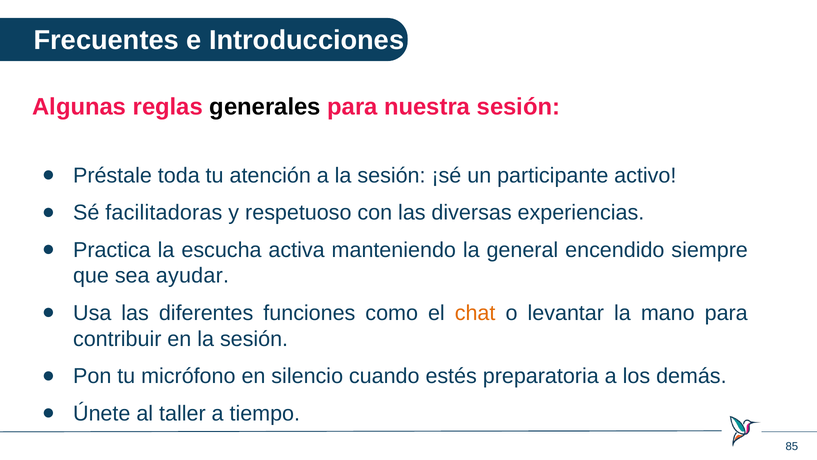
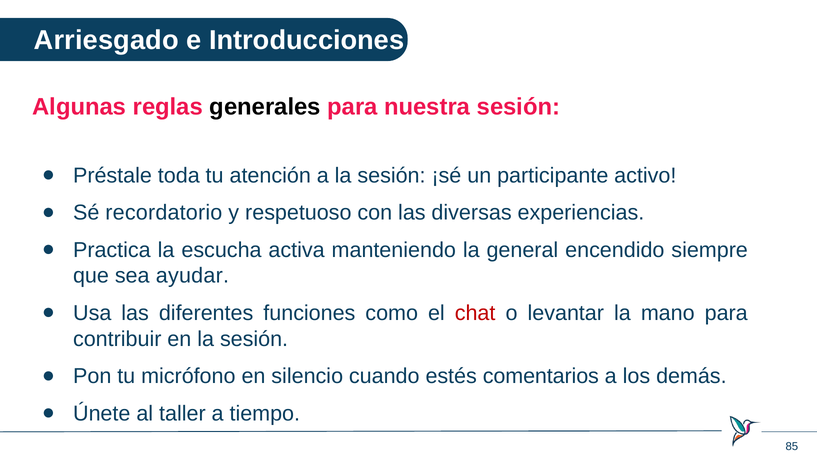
Frecuentes: Frecuentes -> Arriesgado
facilitadoras: facilitadoras -> recordatorio
chat colour: orange -> red
preparatoria: preparatoria -> comentarios
